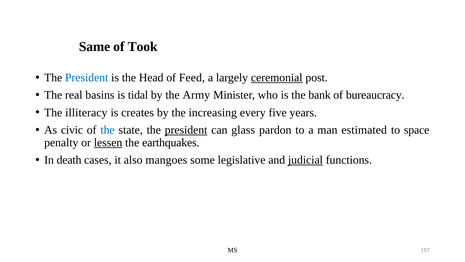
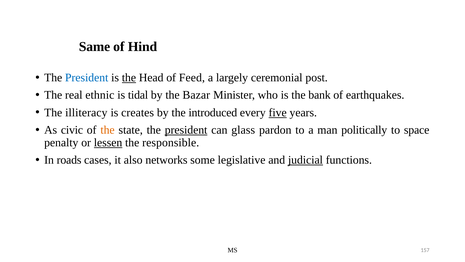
Took: Took -> Hind
the at (129, 78) underline: none -> present
ceremonial underline: present -> none
basins: basins -> ethnic
Army: Army -> Bazar
bureaucracy: bureaucracy -> earthquakes
increasing: increasing -> introduced
five underline: none -> present
the at (108, 130) colour: blue -> orange
estimated: estimated -> politically
earthquakes: earthquakes -> responsible
death: death -> roads
mangoes: mangoes -> networks
